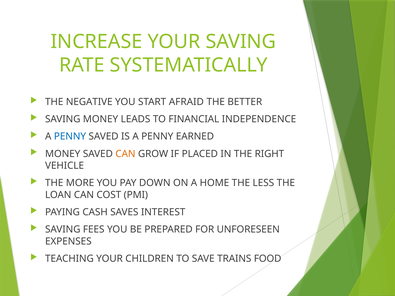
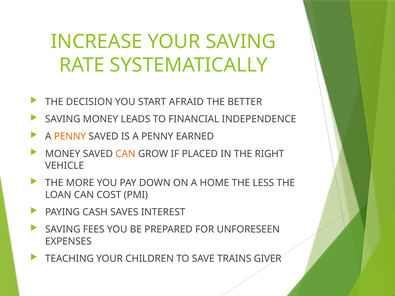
NEGATIVE: NEGATIVE -> DECISION
PENNY at (70, 137) colour: blue -> orange
FOOD: FOOD -> GIVER
